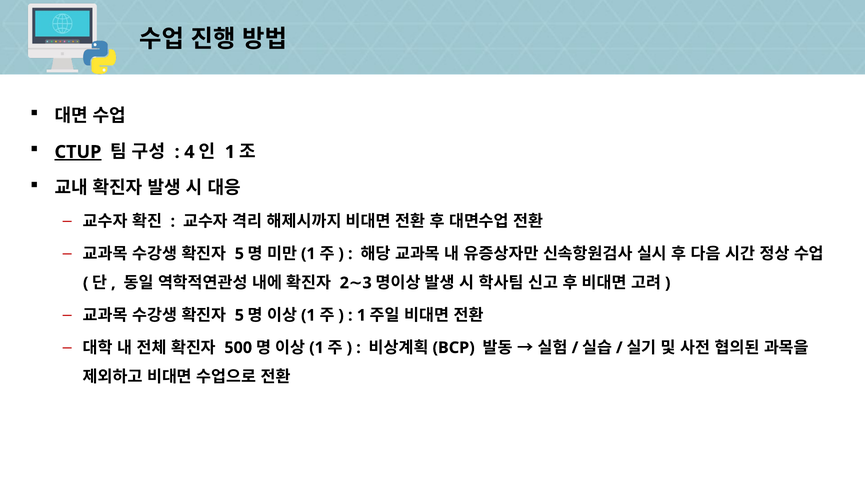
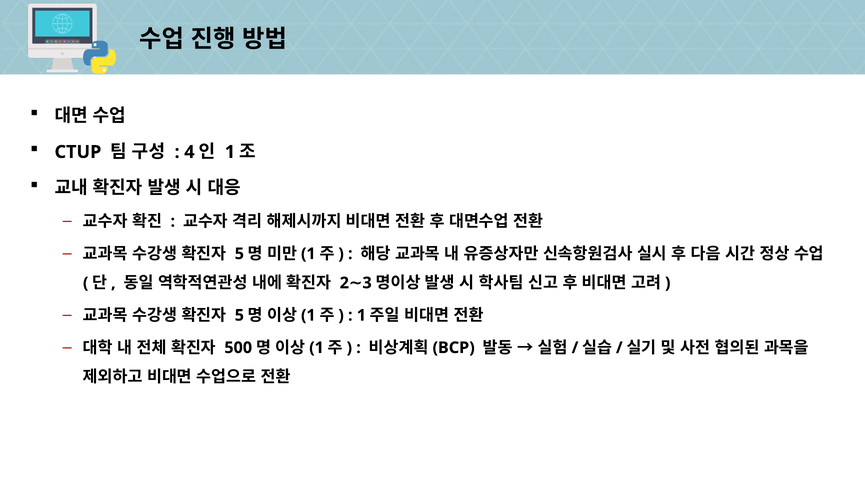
CTUP underline: present -> none
